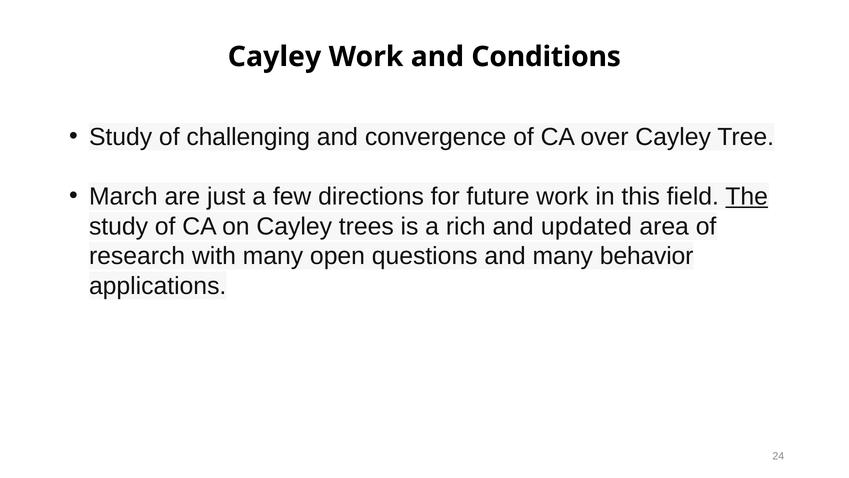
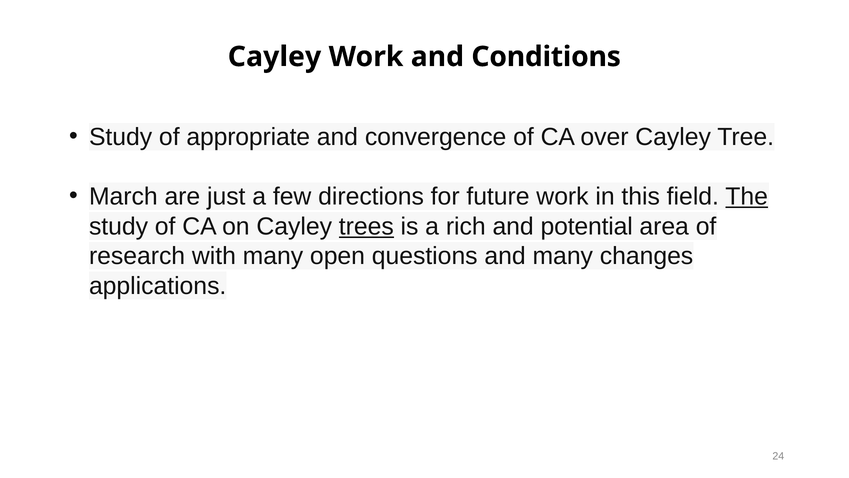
challenging: challenging -> appropriate
trees underline: none -> present
updated: updated -> potential
behavior: behavior -> changes
